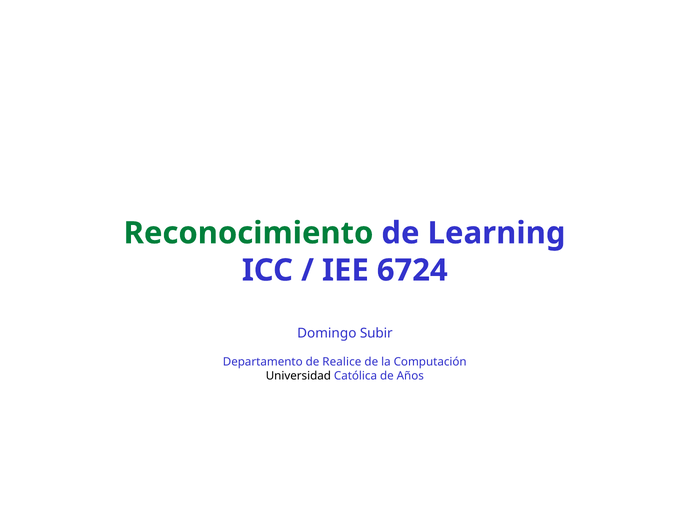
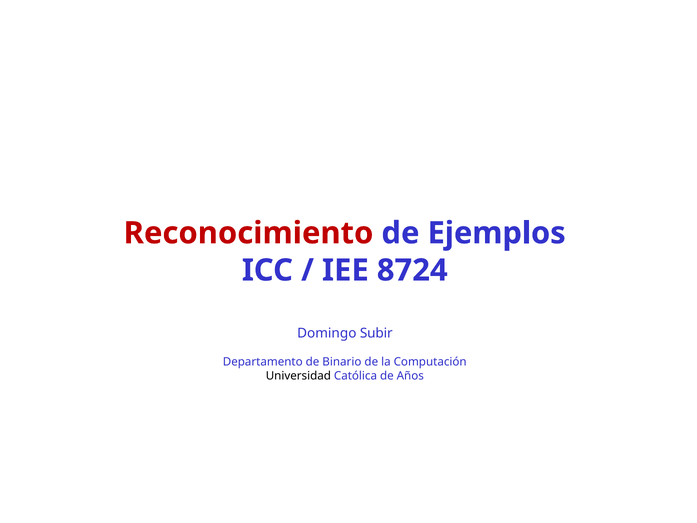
Reconocimiento colour: green -> red
Learning: Learning -> Ejemplos
6724: 6724 -> 8724
Realice: Realice -> Binario
